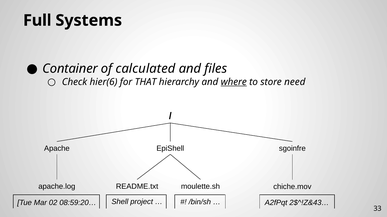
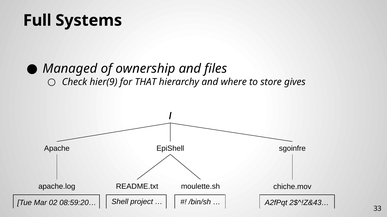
Container: Container -> Managed
calculated: calculated -> ownership
hier(6: hier(6 -> hier(9
where underline: present -> none
need: need -> gives
